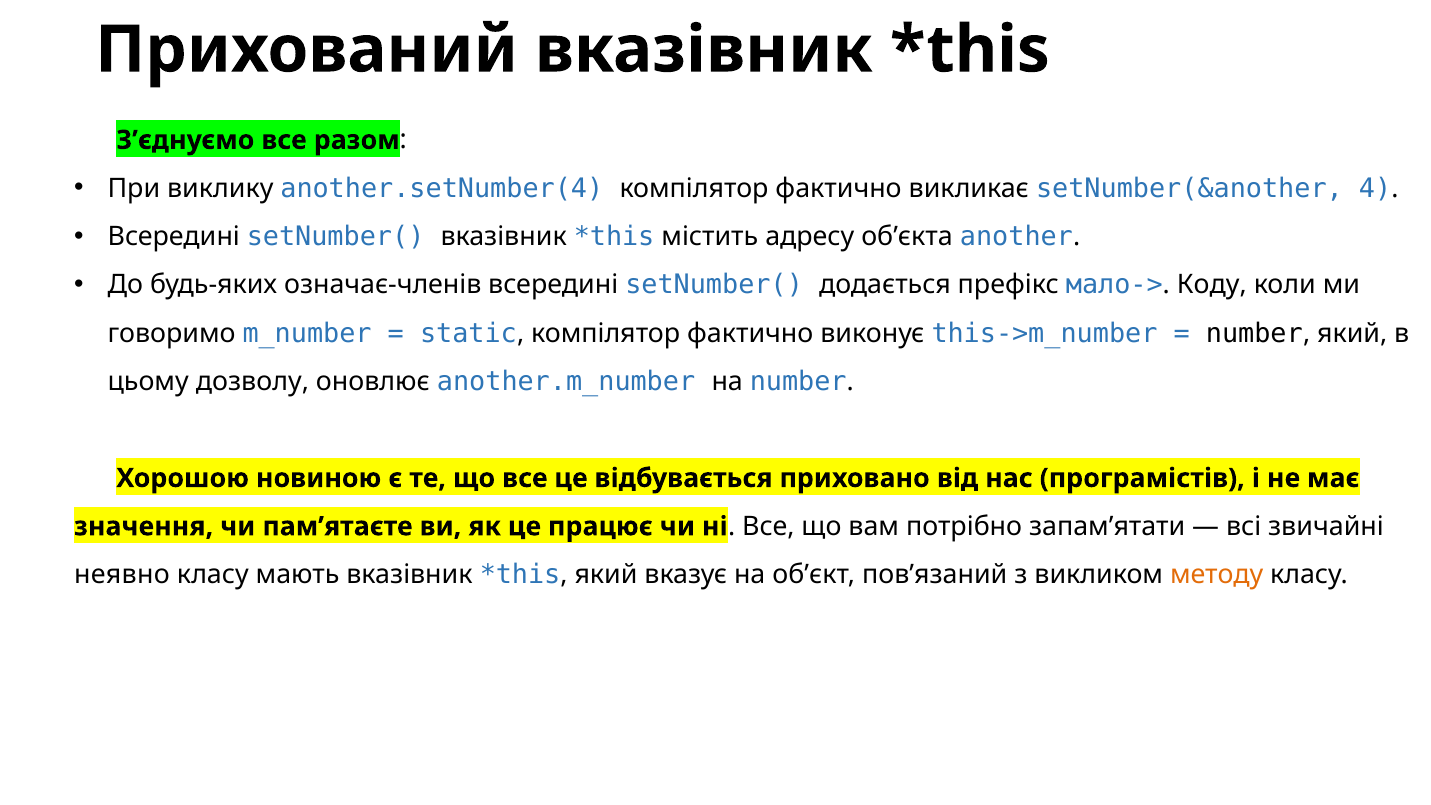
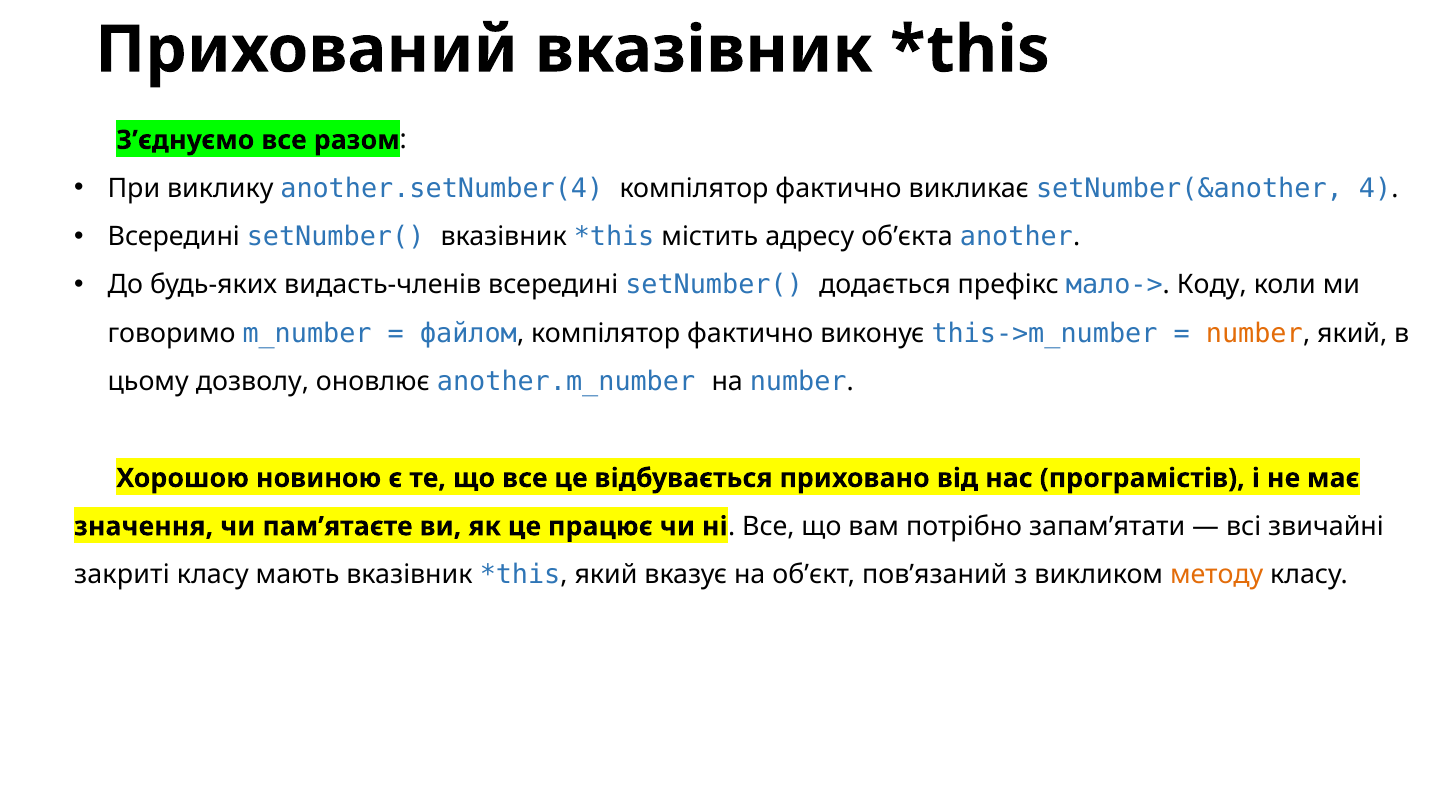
означає-членів: означає-членів -> видасть-членів
static: static -> файлом
number at (1254, 333) colour: black -> orange
неявно: неявно -> закриті
